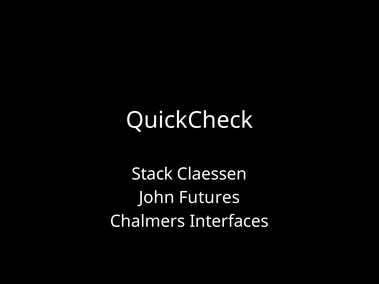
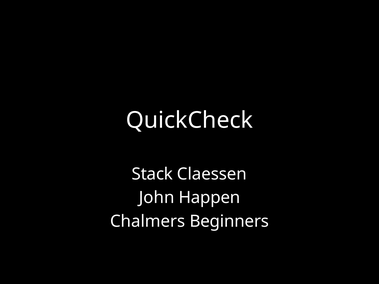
Futures: Futures -> Happen
Interfaces: Interfaces -> Beginners
